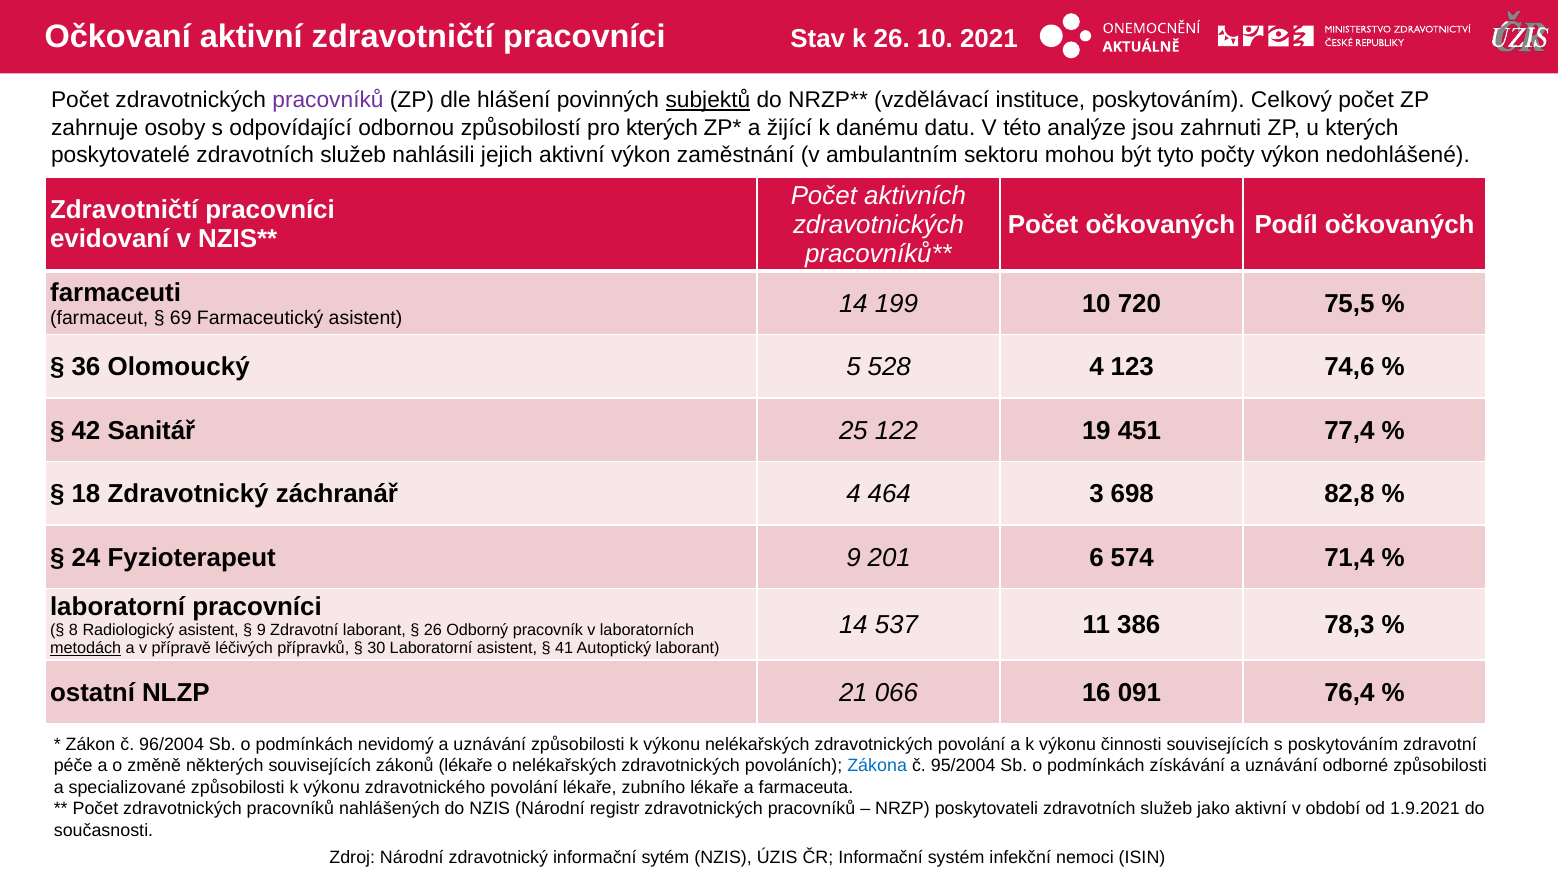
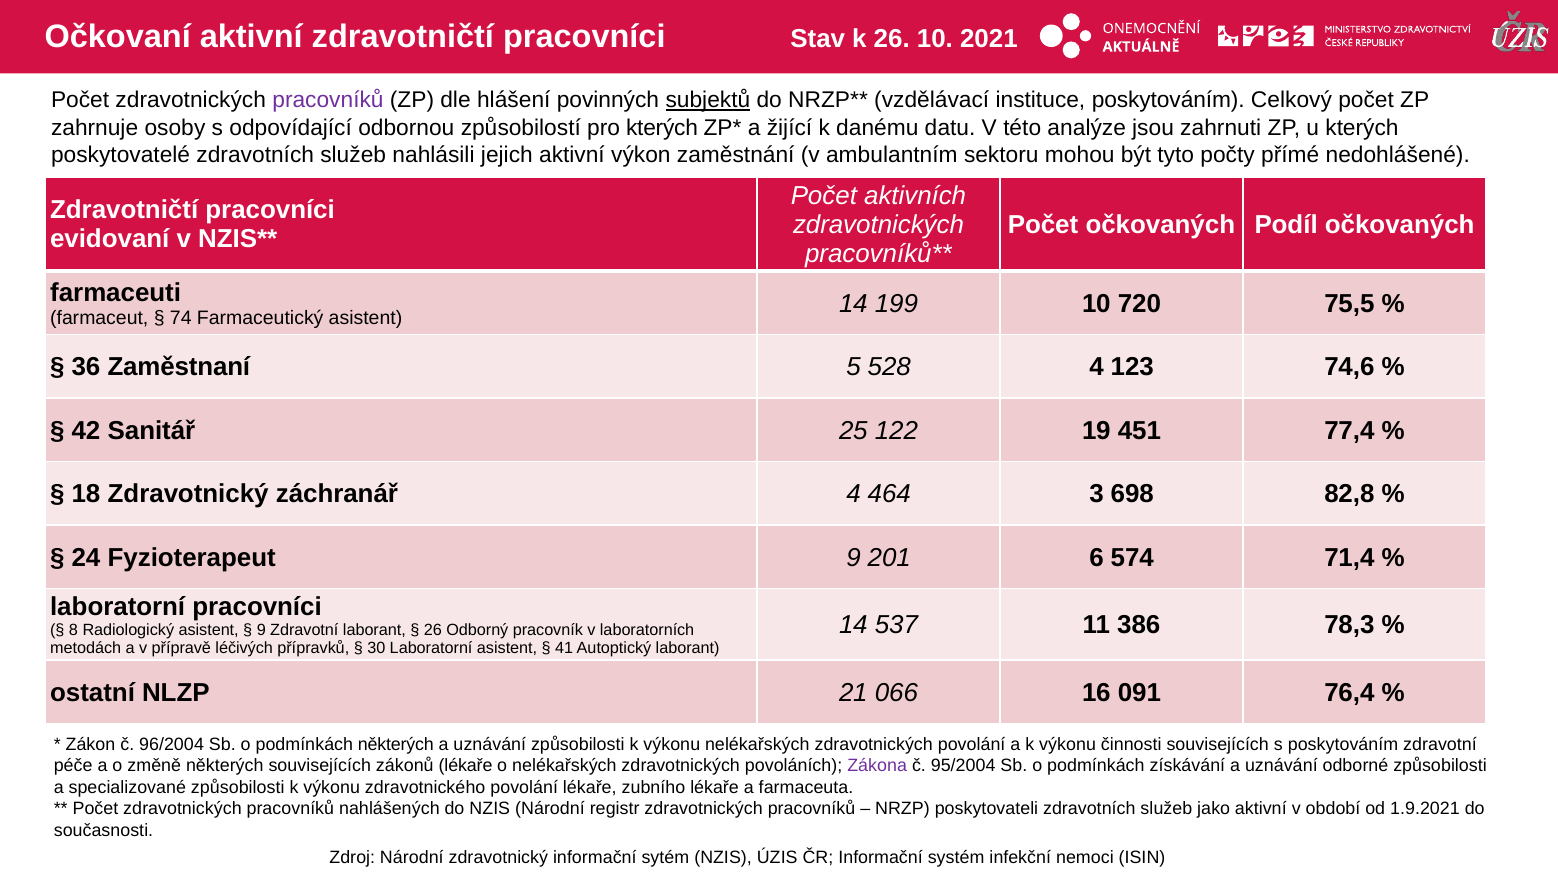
počty výkon: výkon -> přímé
69: 69 -> 74
Olomoucký: Olomoucký -> Zaměstnaní
metodách underline: present -> none
podmínkách nevidomý: nevidomý -> některých
Zákona colour: blue -> purple
